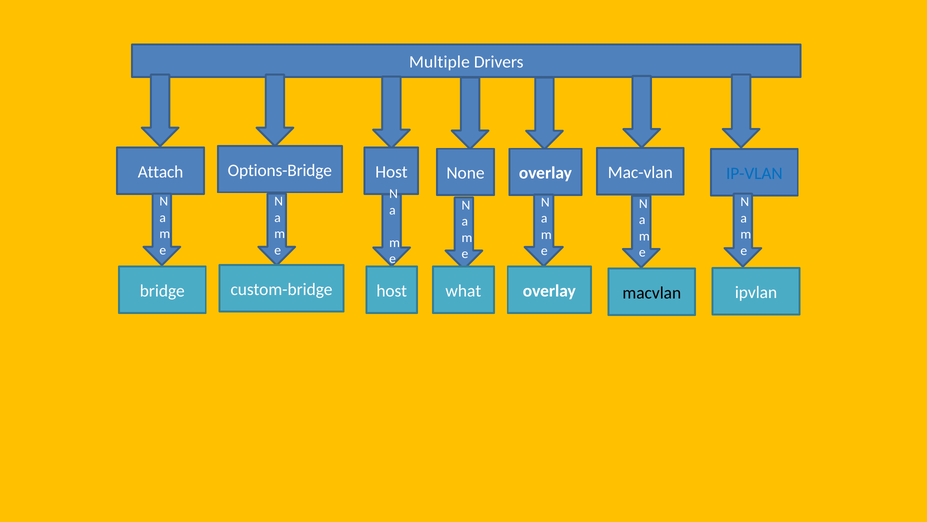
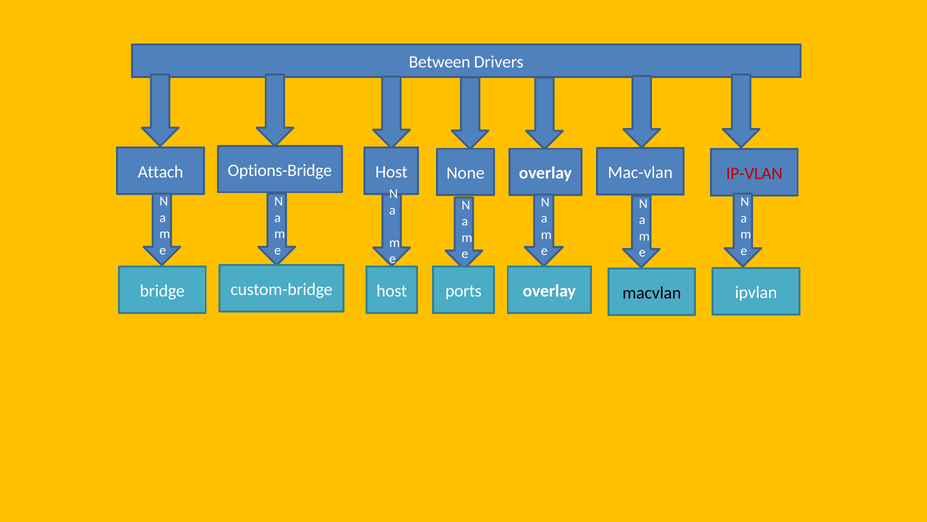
Multiple: Multiple -> Between
IP-VLAN colour: blue -> red
what: what -> ports
